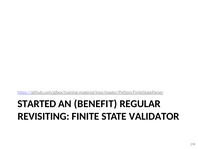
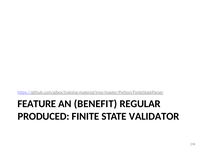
STARTED: STARTED -> FEATURE
REVISITING: REVISITING -> PRODUCED
